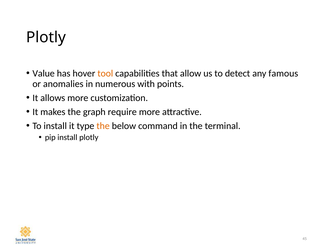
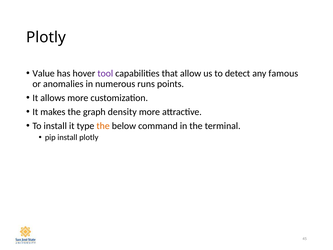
tool colour: orange -> purple
with: with -> runs
require: require -> density
